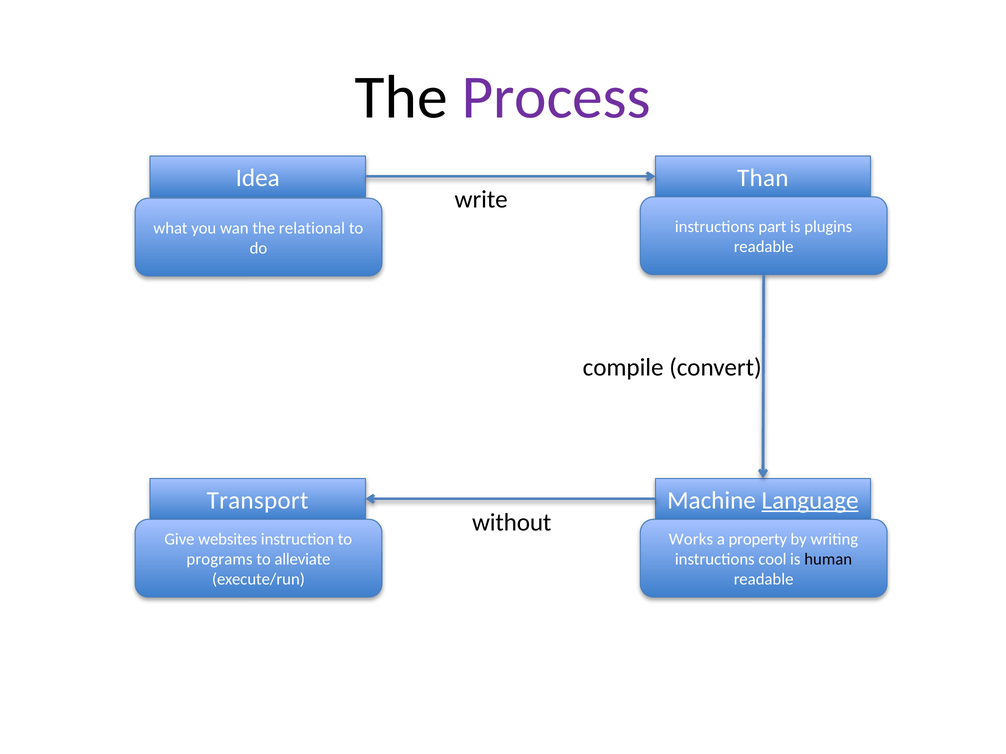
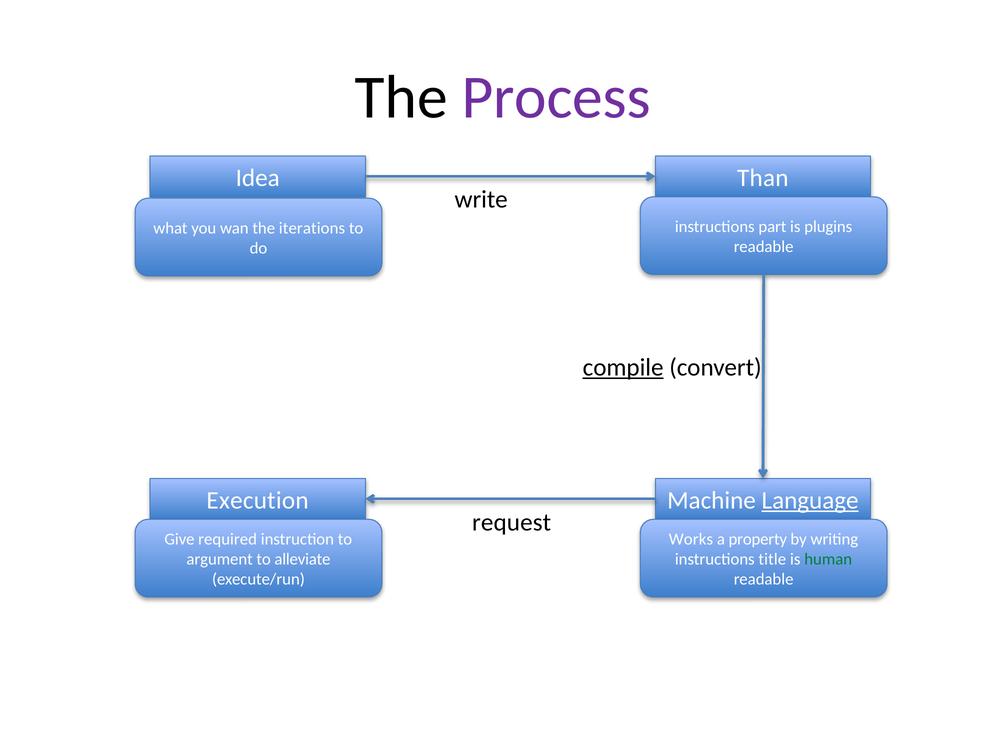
relational: relational -> iterations
compile underline: none -> present
Transport: Transport -> Execution
without: without -> request
websites: websites -> required
programs: programs -> argument
cool: cool -> title
human colour: black -> green
